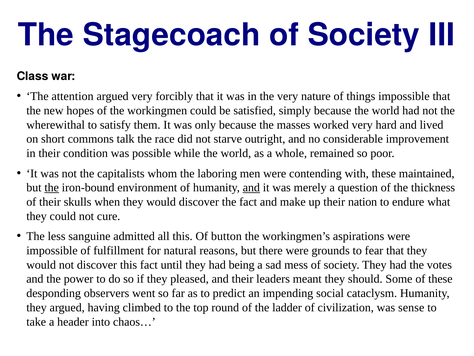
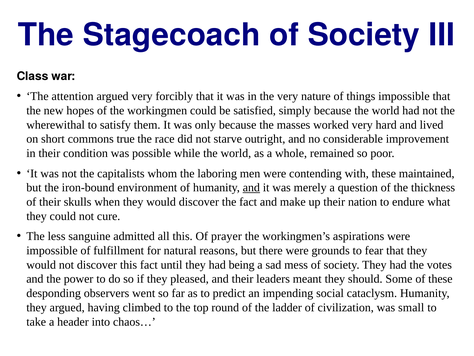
talk: talk -> true
the at (52, 187) underline: present -> none
button: button -> prayer
sense: sense -> small
